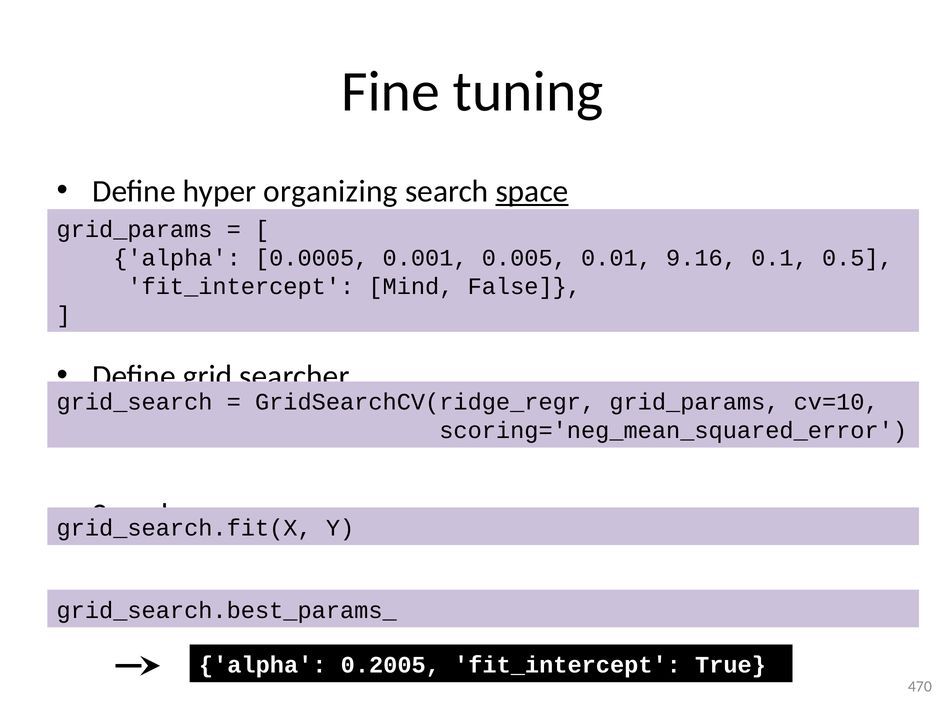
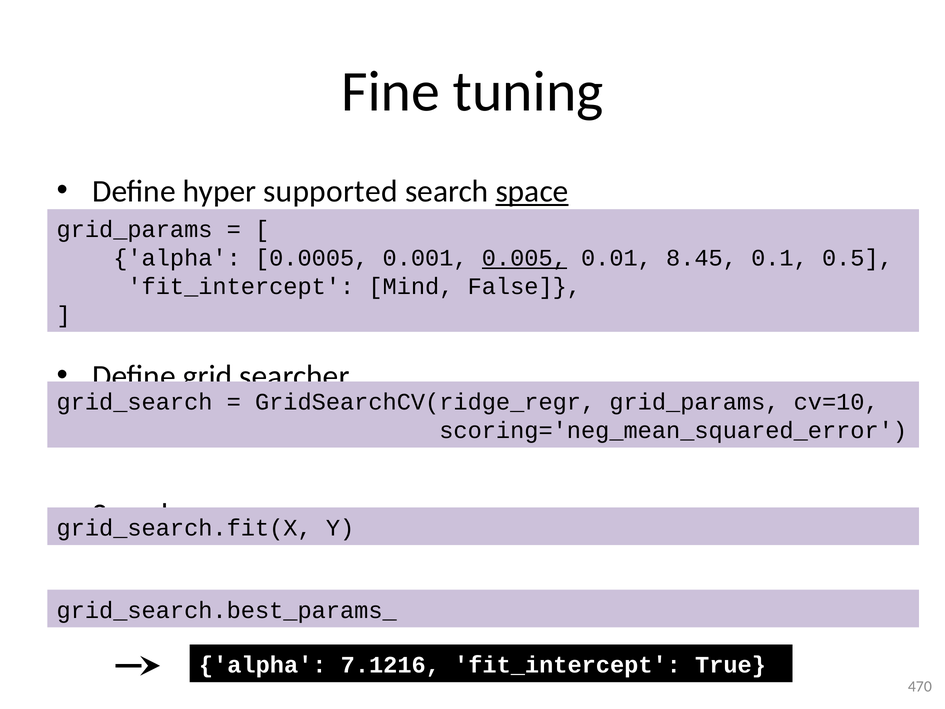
organizing: organizing -> supported
0.005 underline: none -> present
9.16: 9.16 -> 8.45
0.2005: 0.2005 -> 7.1216
